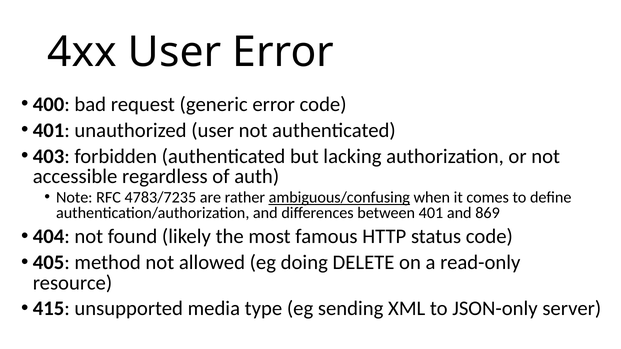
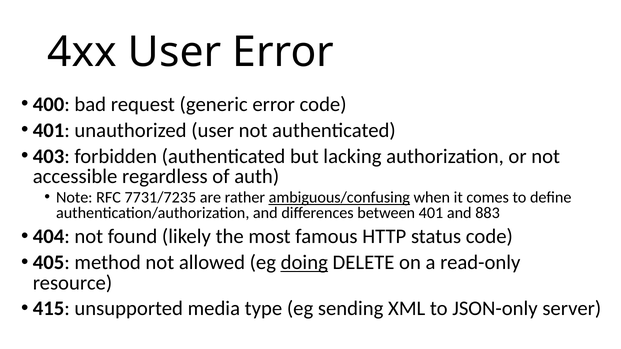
4783/7235: 4783/7235 -> 7731/7235
869: 869 -> 883
doing underline: none -> present
